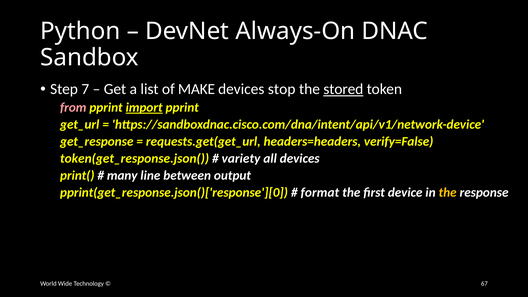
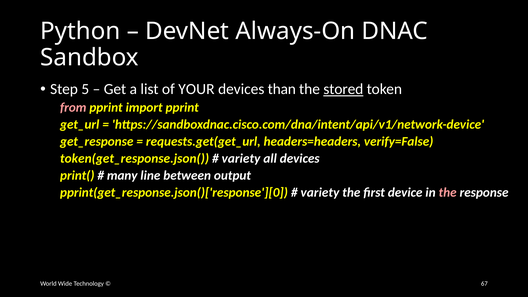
7: 7 -> 5
MAKE: MAKE -> YOUR
stop: stop -> than
import underline: present -> none
format at (320, 192): format -> variety
the at (448, 192) colour: yellow -> pink
